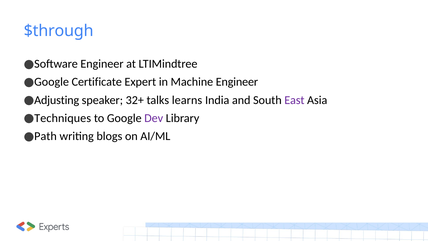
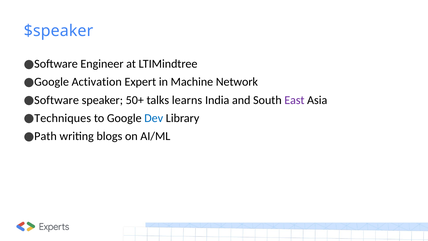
$through: $through -> $speaker
Certificate: Certificate -> Activation
Machine Engineer: Engineer -> Network
Adjusting at (57, 100): Adjusting -> Software
32+: 32+ -> 50+
Dev colour: purple -> blue
